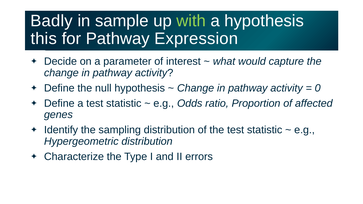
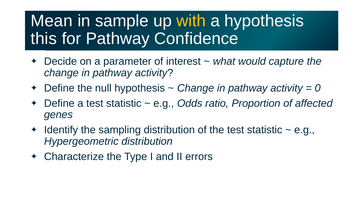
Badly: Badly -> Mean
with colour: light green -> yellow
Expression: Expression -> Confidence
